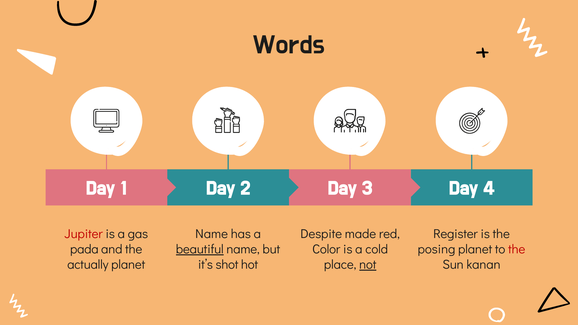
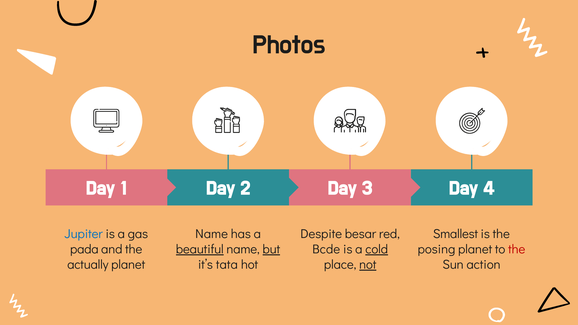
Words: Words -> Photos
Jupiter colour: red -> blue
made: made -> besar
Register: Register -> Smallest
but underline: none -> present
Color: Color -> Bcde
cold underline: none -> present
shot: shot -> tata
kanan: kanan -> action
